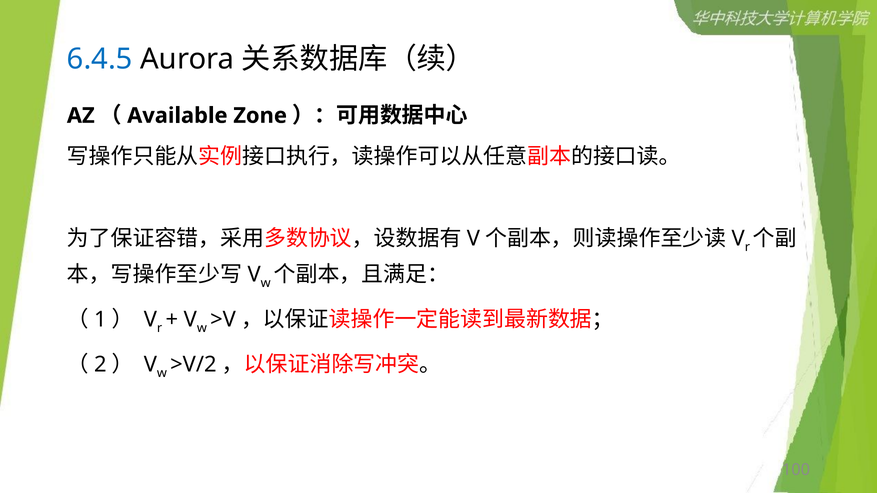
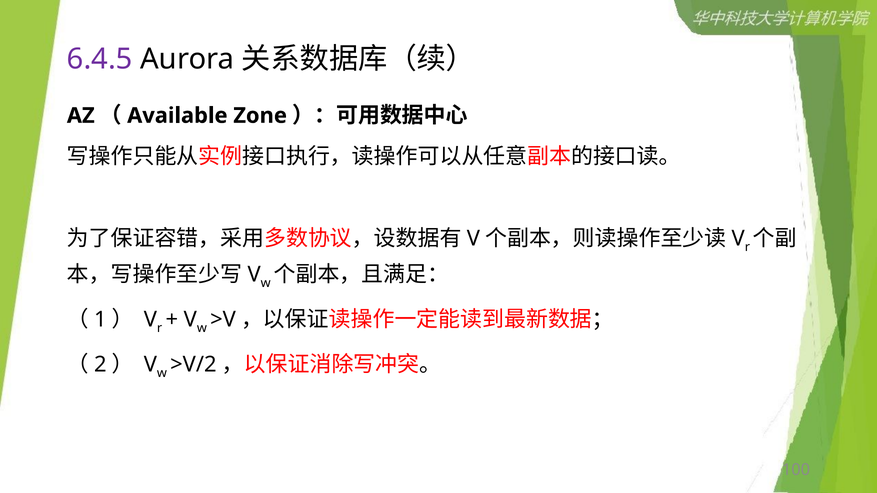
6.4.5 colour: blue -> purple
